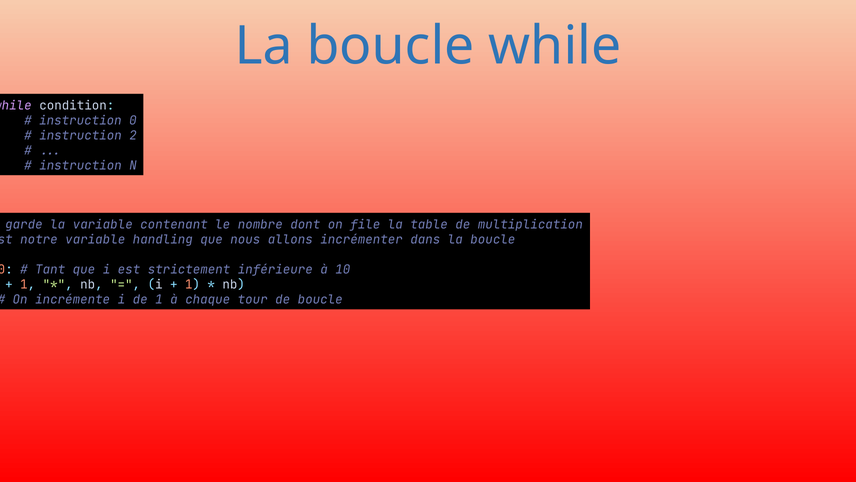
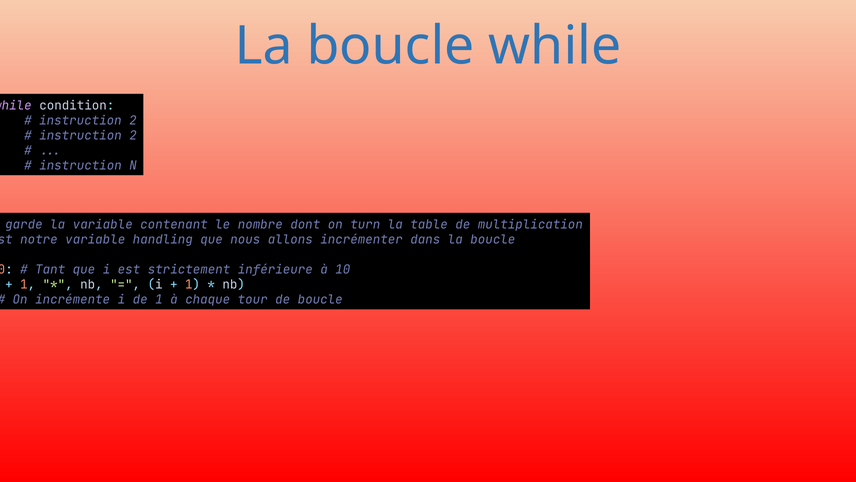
0 at (133, 120): 0 -> 2
file: file -> turn
